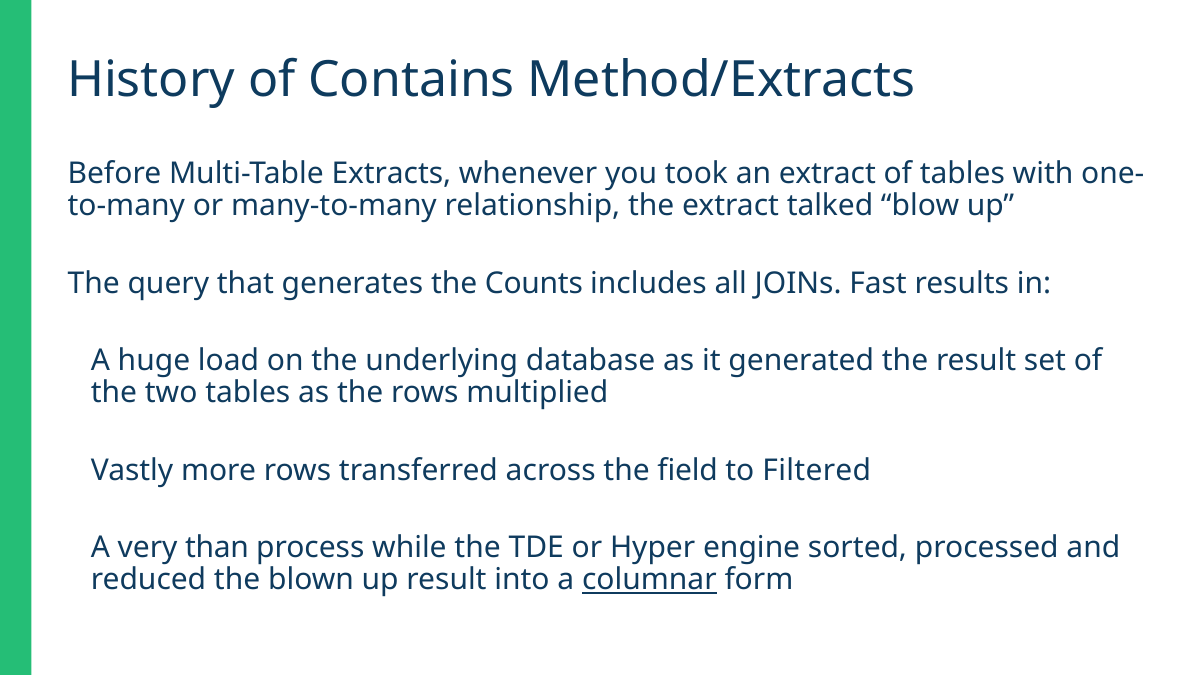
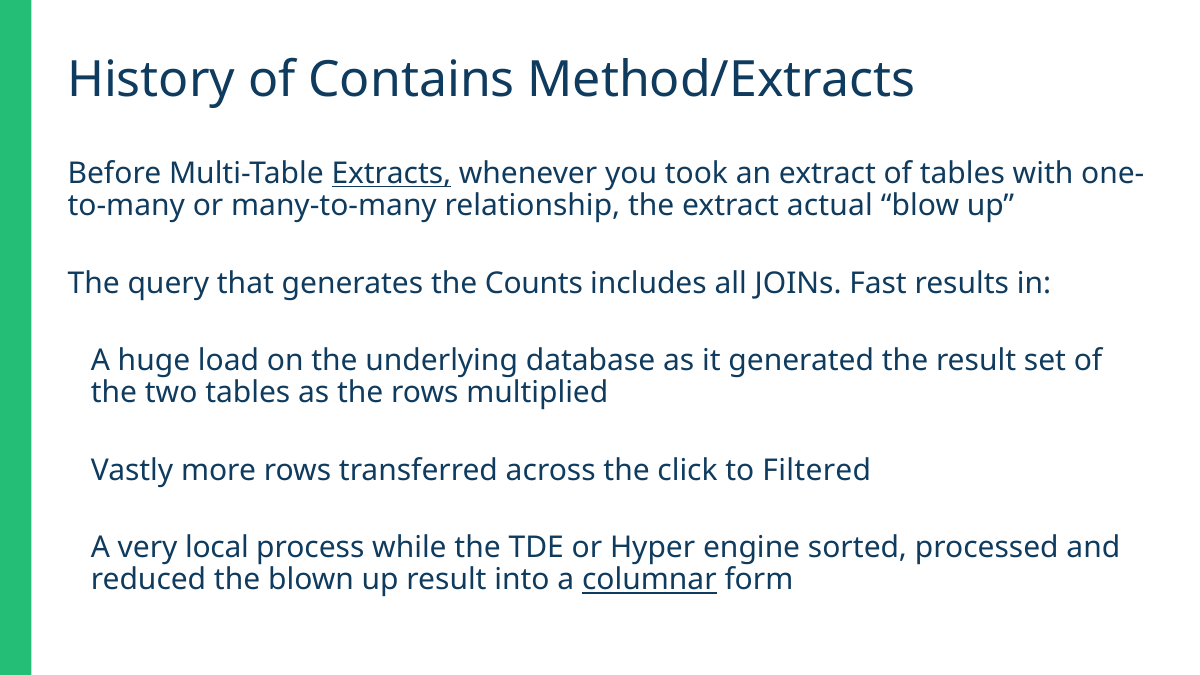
Extracts underline: none -> present
talked: talked -> actual
field: field -> click
than: than -> local
